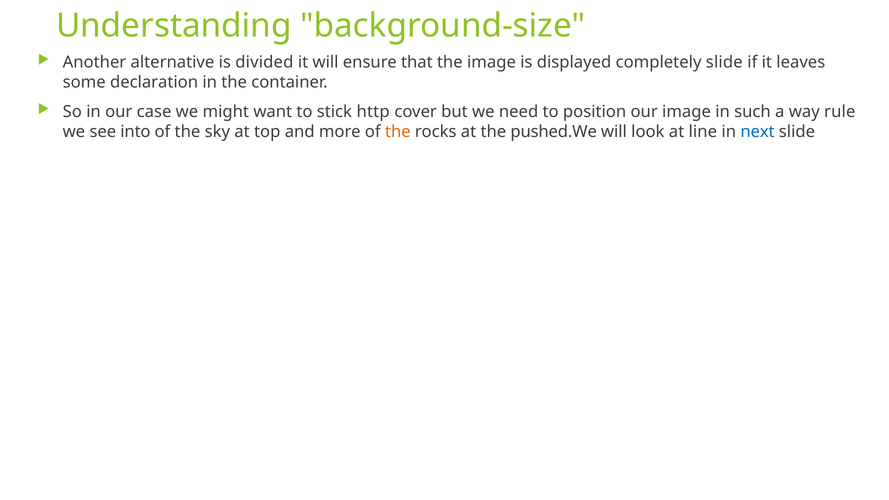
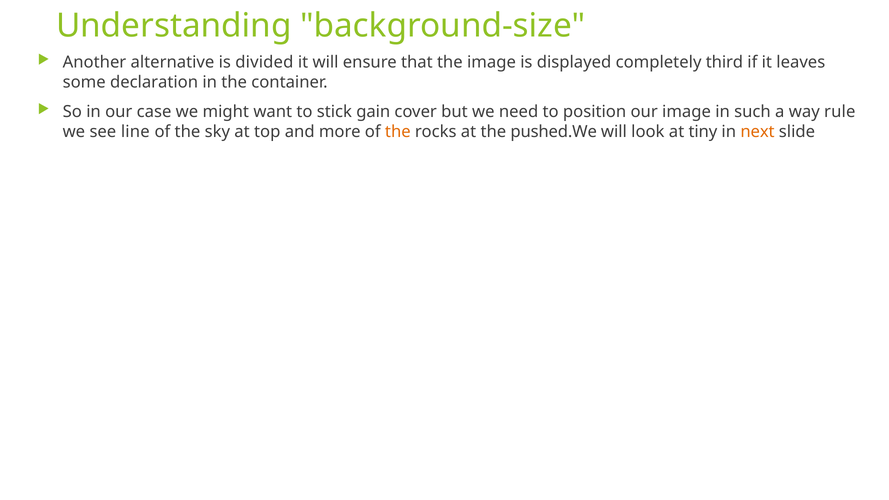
completely slide: slide -> third
http: http -> gain
into: into -> line
line: line -> tiny
next colour: blue -> orange
